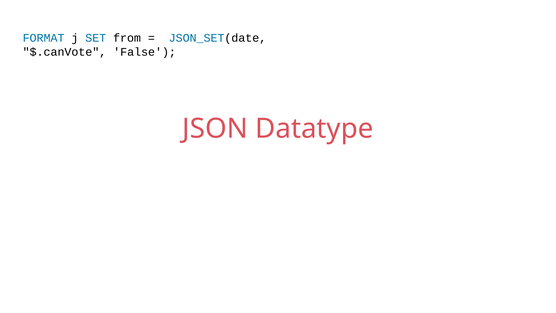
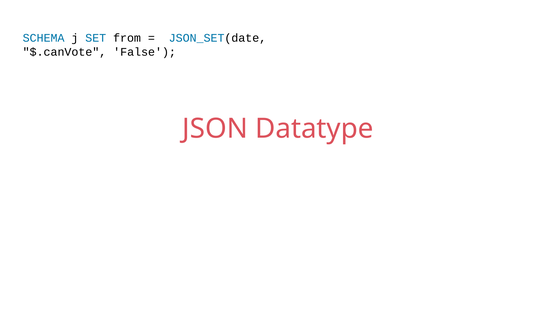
FORMAT: FORMAT -> SCHEMA
